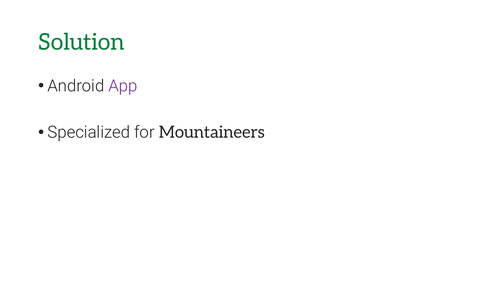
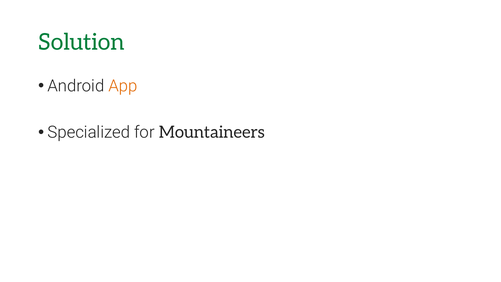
App colour: purple -> orange
